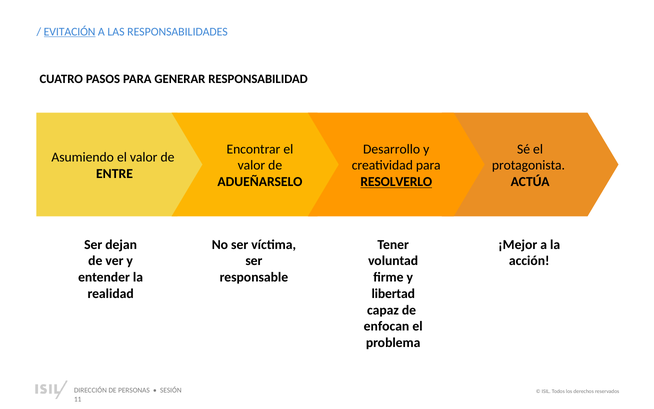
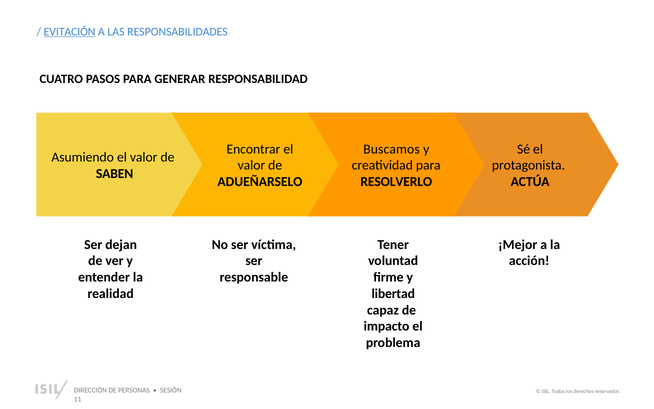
Desarrollo: Desarrollo -> Buscamos
ENTRE: ENTRE -> SABEN
RESOLVERLO underline: present -> none
enfocan: enfocan -> impacto
